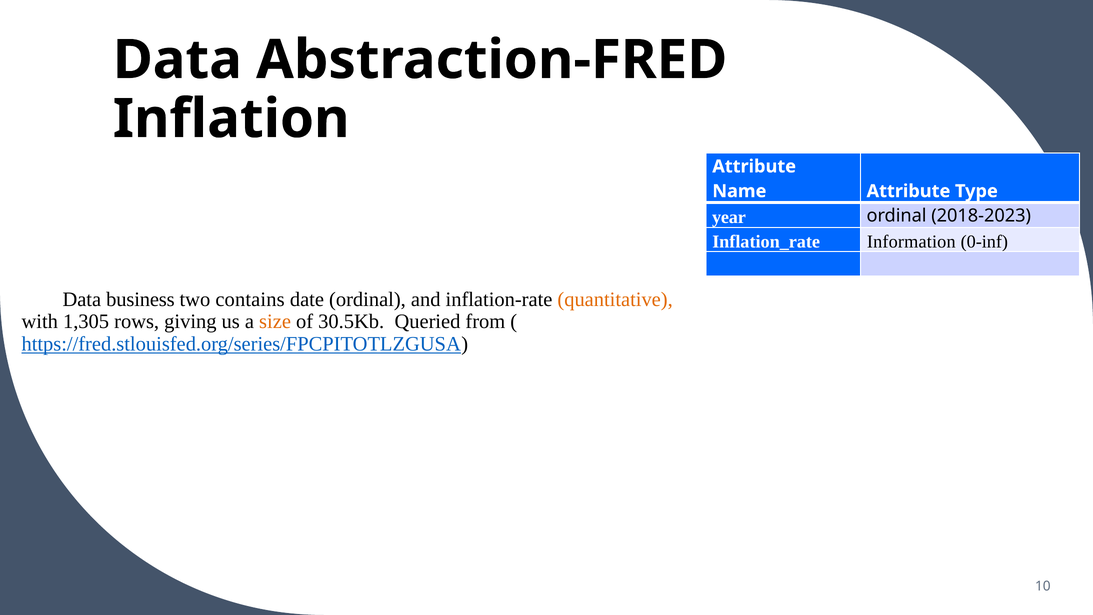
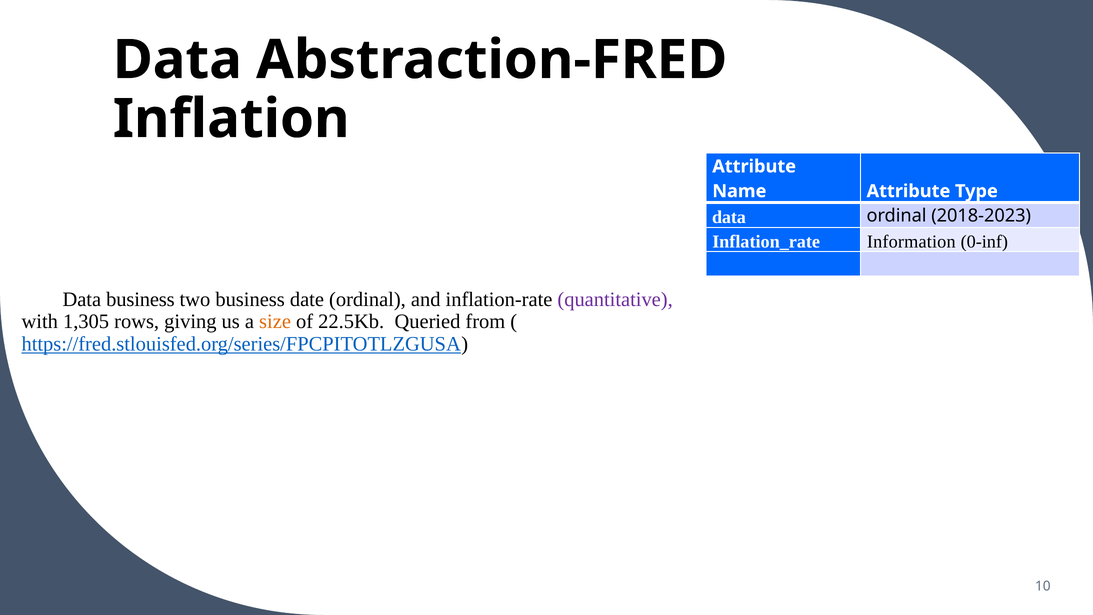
year at (729, 217): year -> data
two contains: contains -> business
quantitative colour: orange -> purple
30.5Kb: 30.5Kb -> 22.5Kb
